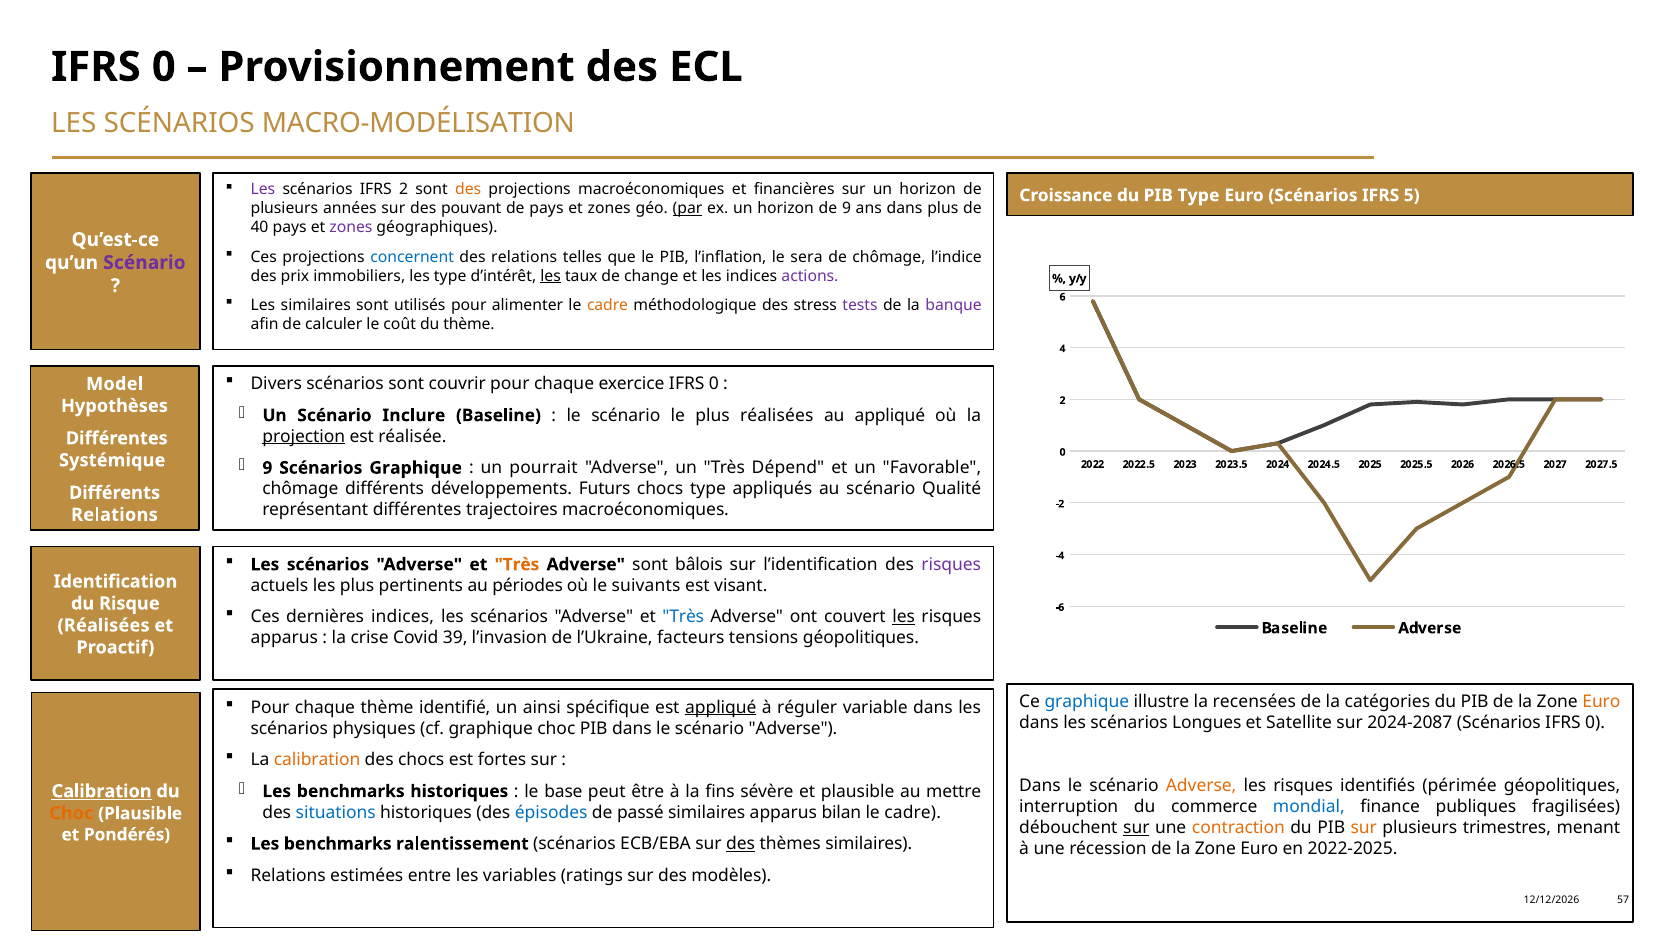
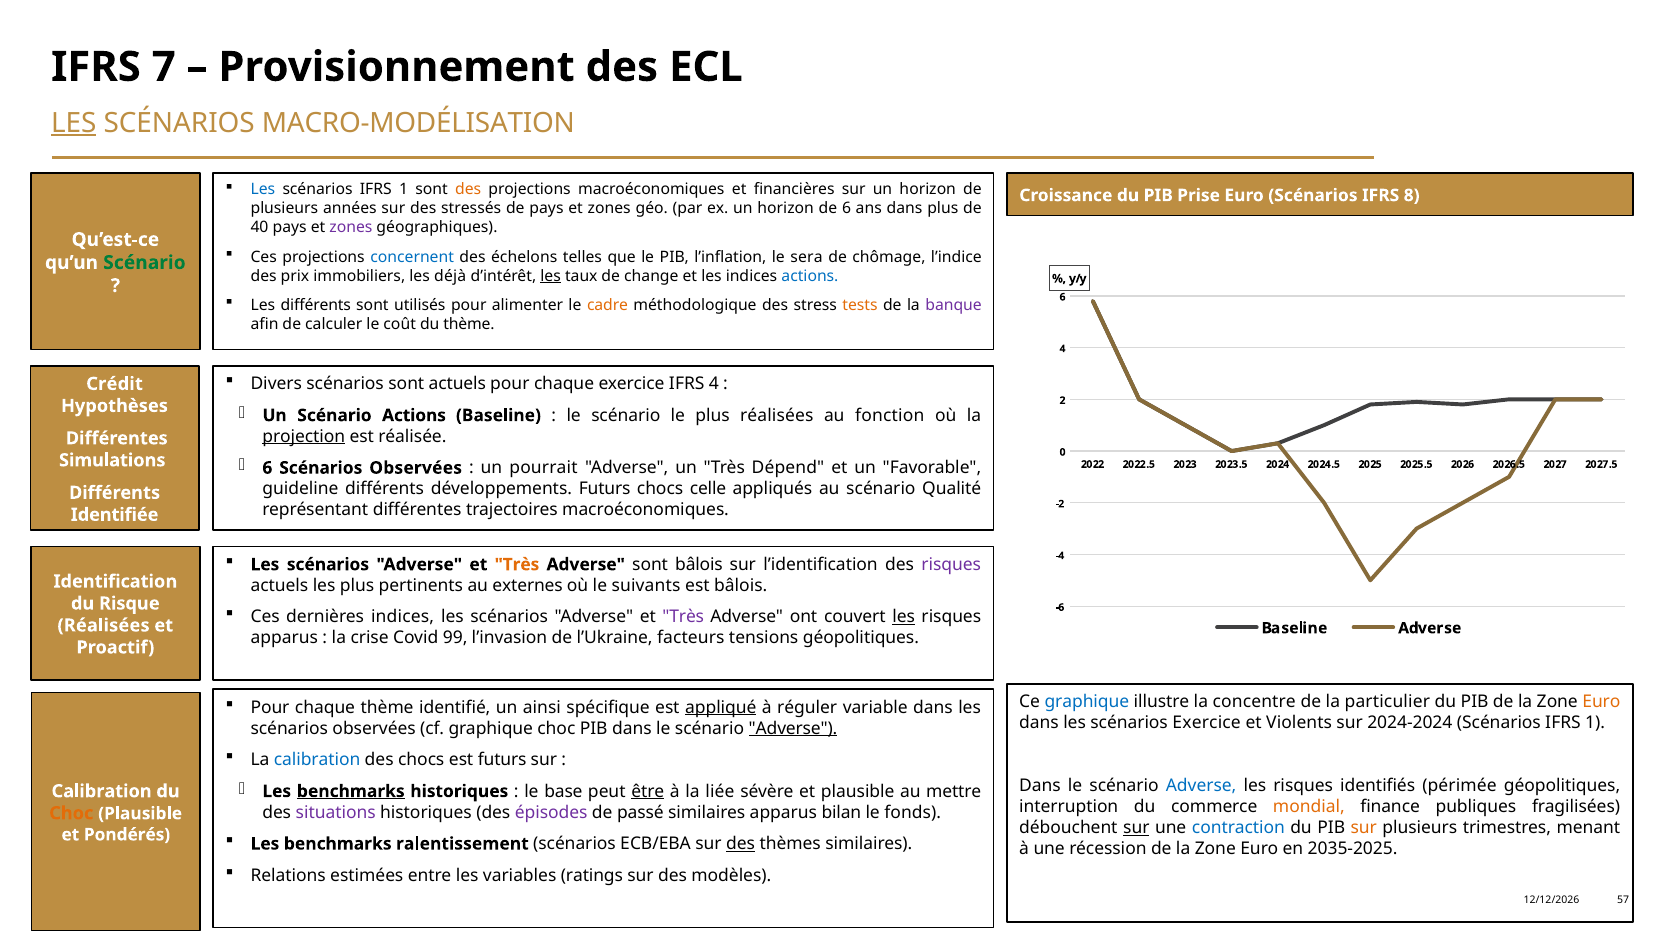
0 at (164, 67): 0 -> 7
LES at (74, 123) underline: none -> present
Les at (263, 190) colour: purple -> blue
2 at (404, 190): 2 -> 1
PIB Type: Type -> Prise
5: 5 -> 8
pouvant: pouvant -> stressés
par underline: present -> none
de 9: 9 -> 6
des relations: relations -> échelons
Scénario at (144, 263) colour: purple -> green
les type: type -> déjà
actions at (810, 276) colour: purple -> blue
Les similaires: similaires -> différents
tests colour: purple -> orange
sont couvrir: couvrir -> actuels
exercice IFRS 0: 0 -> 4
Model: Model -> Crédit
Scénario Inclure: Inclure -> Actions
au appliqué: appliqué -> fonction
Systémique: Systémique -> Simulations
9 at (267, 468): 9 -> 6
Graphique at (416, 468): Graphique -> Observées
chômage at (300, 489): chômage -> guideline
chocs type: type -> celle
Relations at (114, 515): Relations -> Identifiée
périodes: périodes -> externes
est visant: visant -> bâlois
Très at (683, 617) colour: blue -> purple
39: 39 -> 99
recensées: recensées -> concentre
catégories: catégories -> particulier
scénarios Longues: Longues -> Exercice
Satellite: Satellite -> Violents
2024-2087: 2024-2087 -> 2024-2024
0 at (1595, 723): 0 -> 1
physiques at (374, 728): physiques -> observées
Adverse at (793, 728) underline: none -> present
calibration at (317, 760) colour: orange -> blue
est fortes: fortes -> futurs
Adverse at (1201, 786) colour: orange -> blue
benchmarks at (351, 791) underline: none -> present
être underline: none -> present
fins: fins -> liée
Calibration at (102, 791) underline: present -> none
mondial colour: blue -> orange
situations colour: blue -> purple
épisodes colour: blue -> purple
cadre at (913, 812): cadre -> fonds
contraction colour: orange -> blue
2022-2025: 2022-2025 -> 2035-2025
